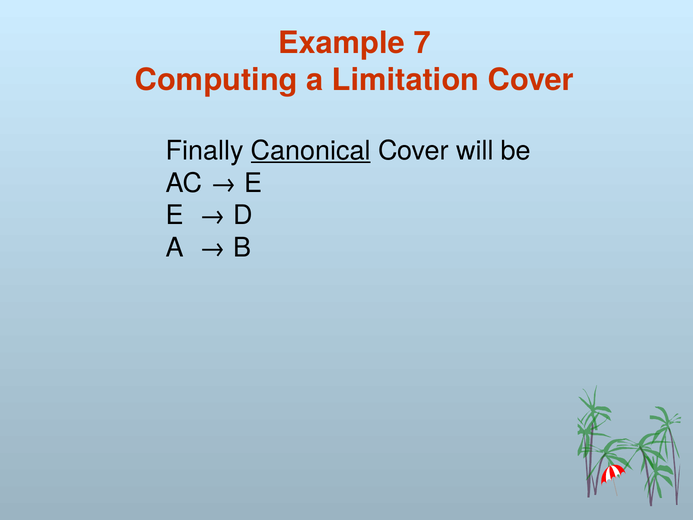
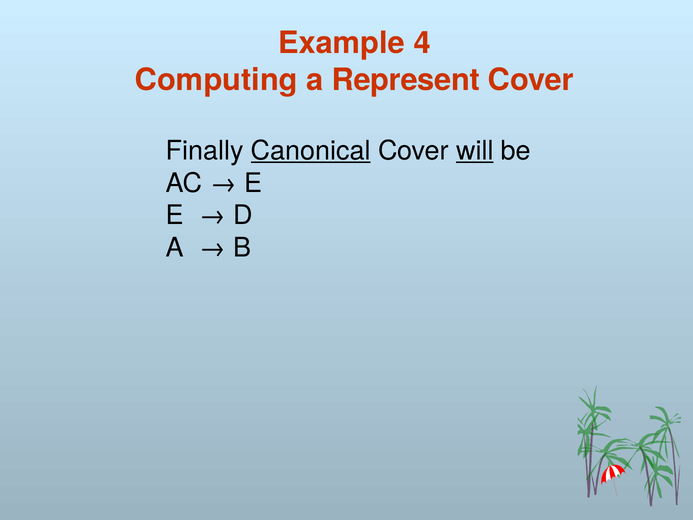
7: 7 -> 4
Limitation: Limitation -> Represent
will underline: none -> present
